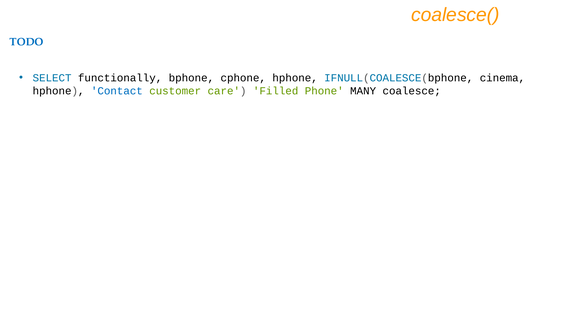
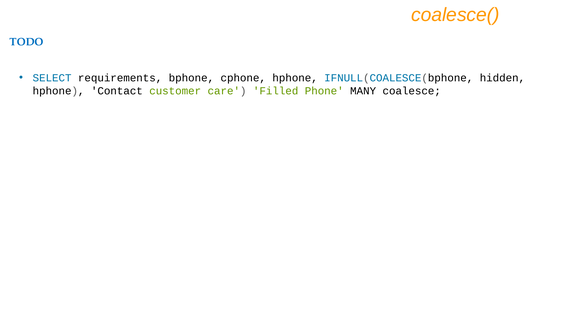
functionally: functionally -> requirements
cinema: cinema -> hidden
Contact colour: blue -> black
